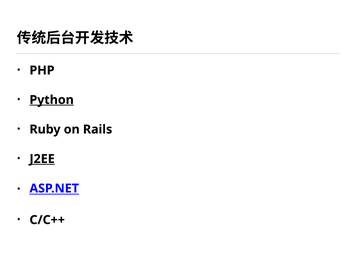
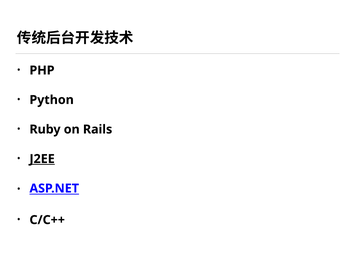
Python underline: present -> none
